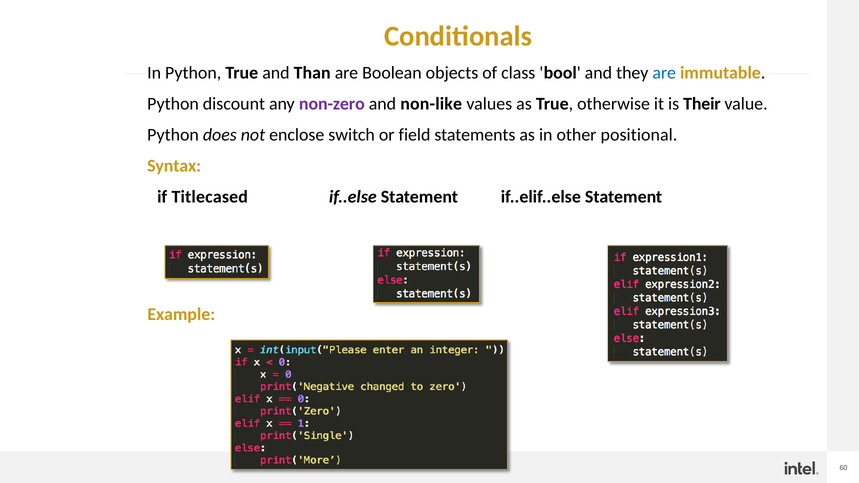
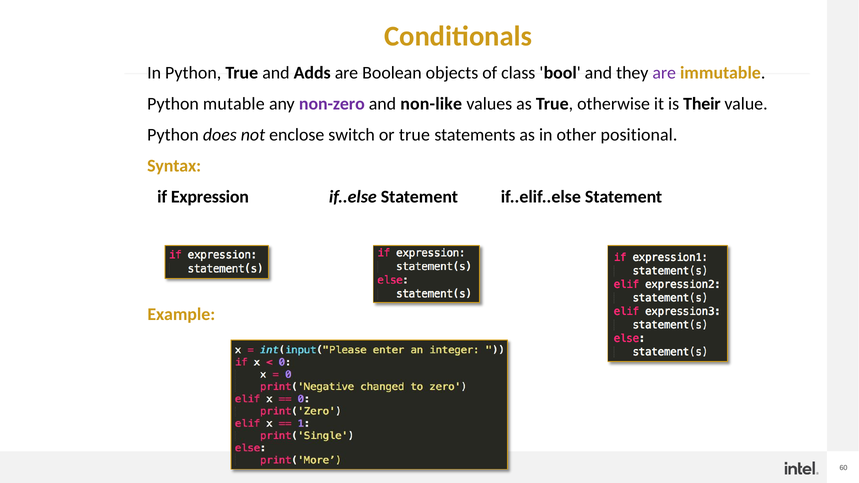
Than: Than -> Adds
are at (664, 73) colour: blue -> purple
discount: discount -> mutable
or field: field -> true
Titlecased: Titlecased -> Expression
